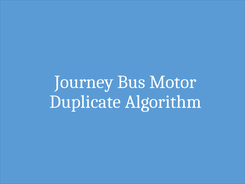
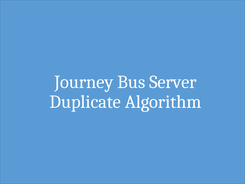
Motor: Motor -> Server
